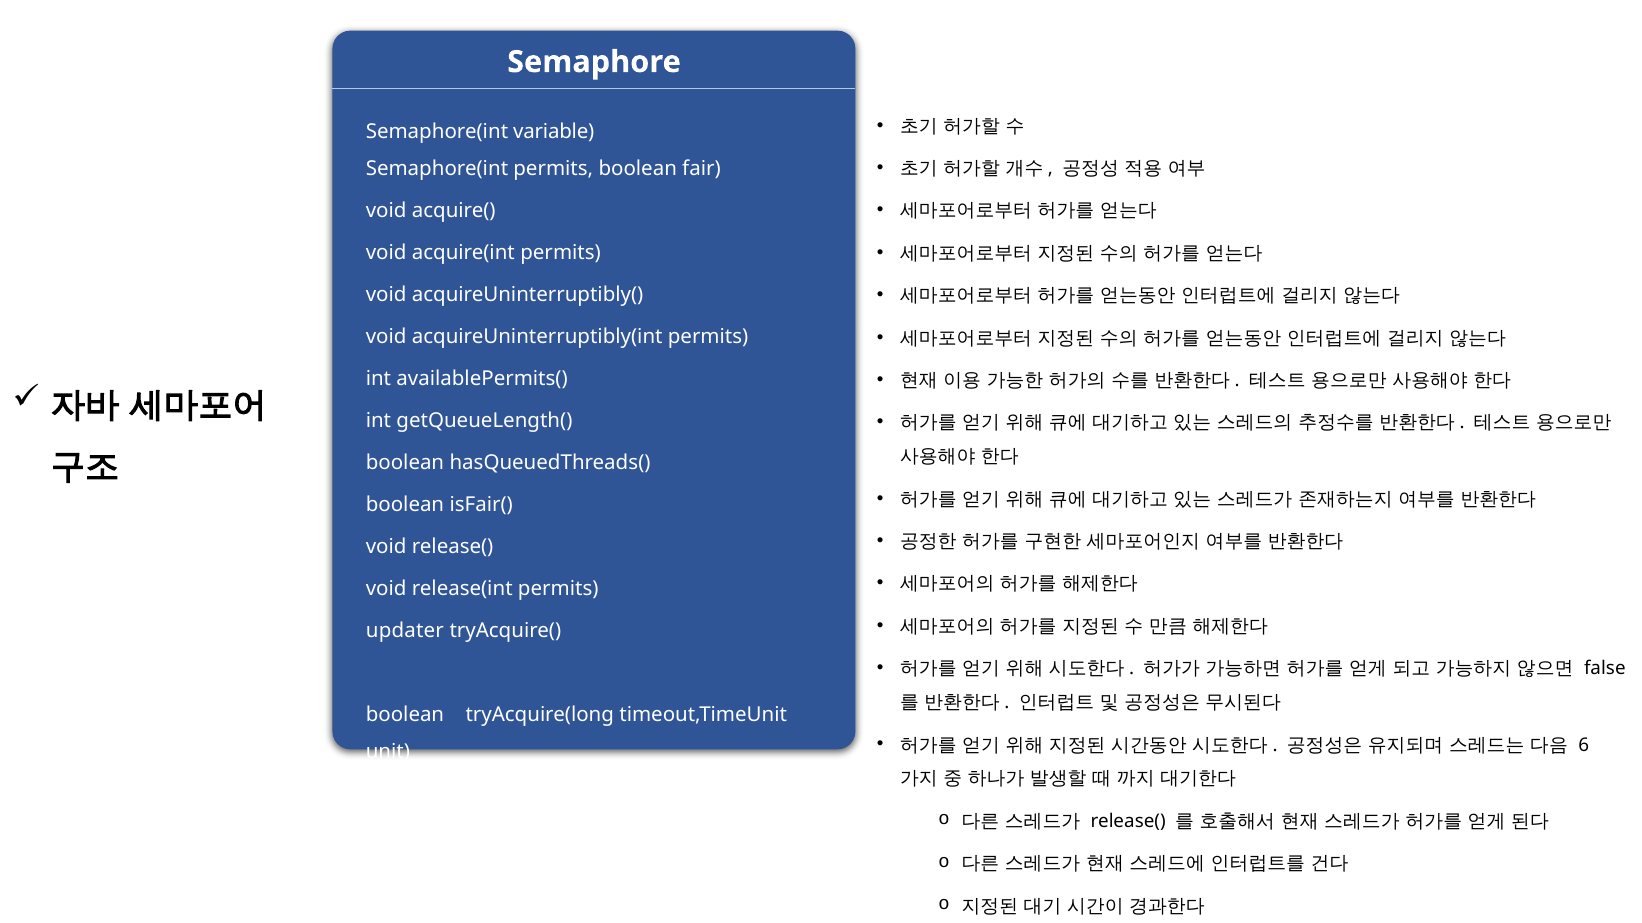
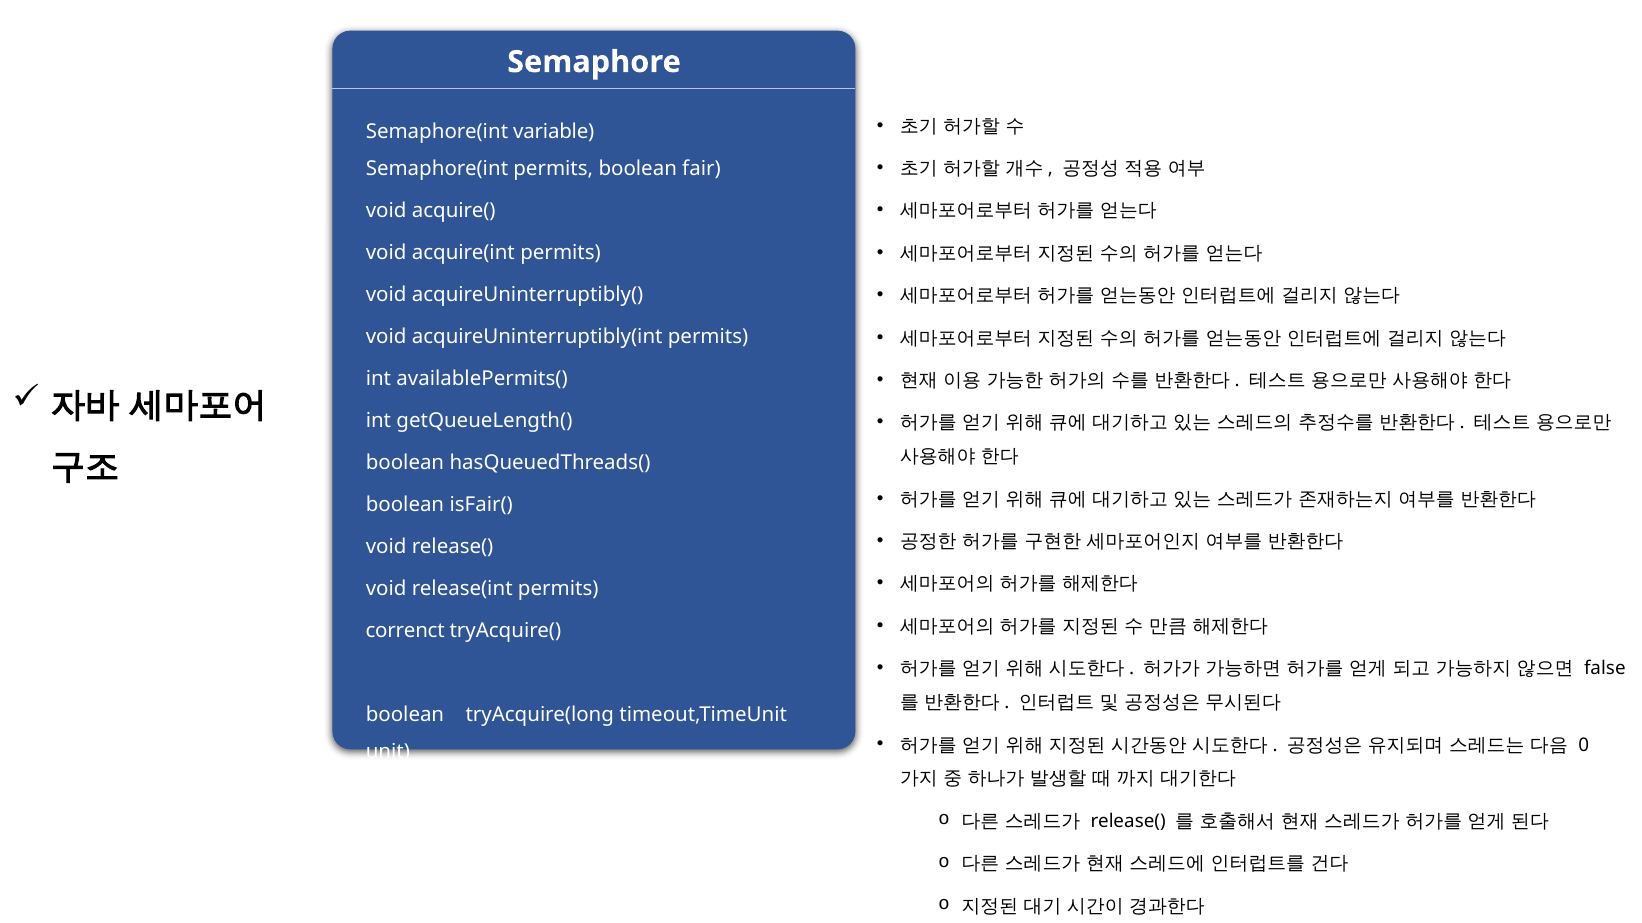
updater: updater -> correnct
6: 6 -> 0
